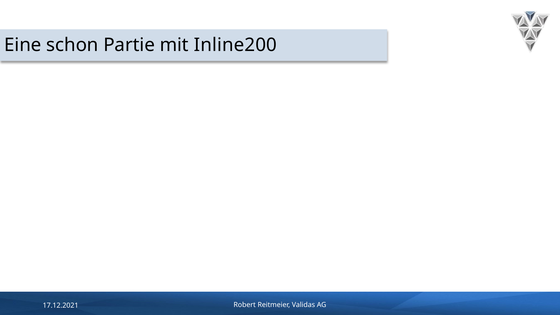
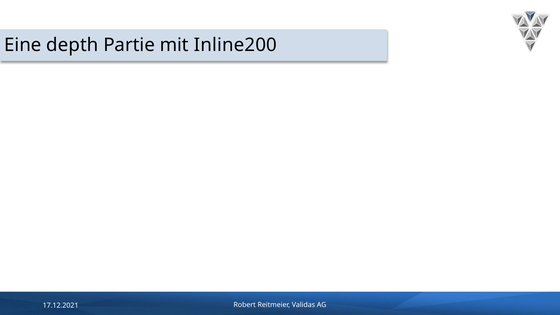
schon: schon -> depth
